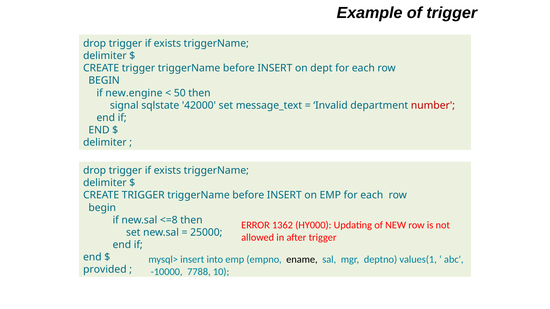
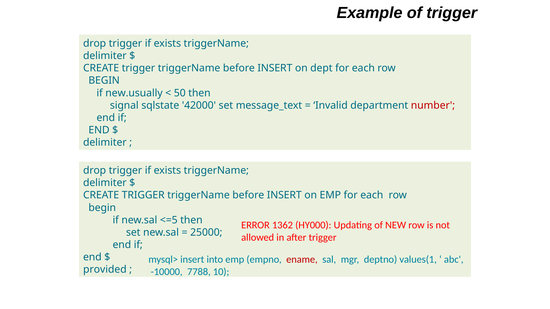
new.engine: new.engine -> new.usually
<=8: <=8 -> <=5
ename colour: black -> red
